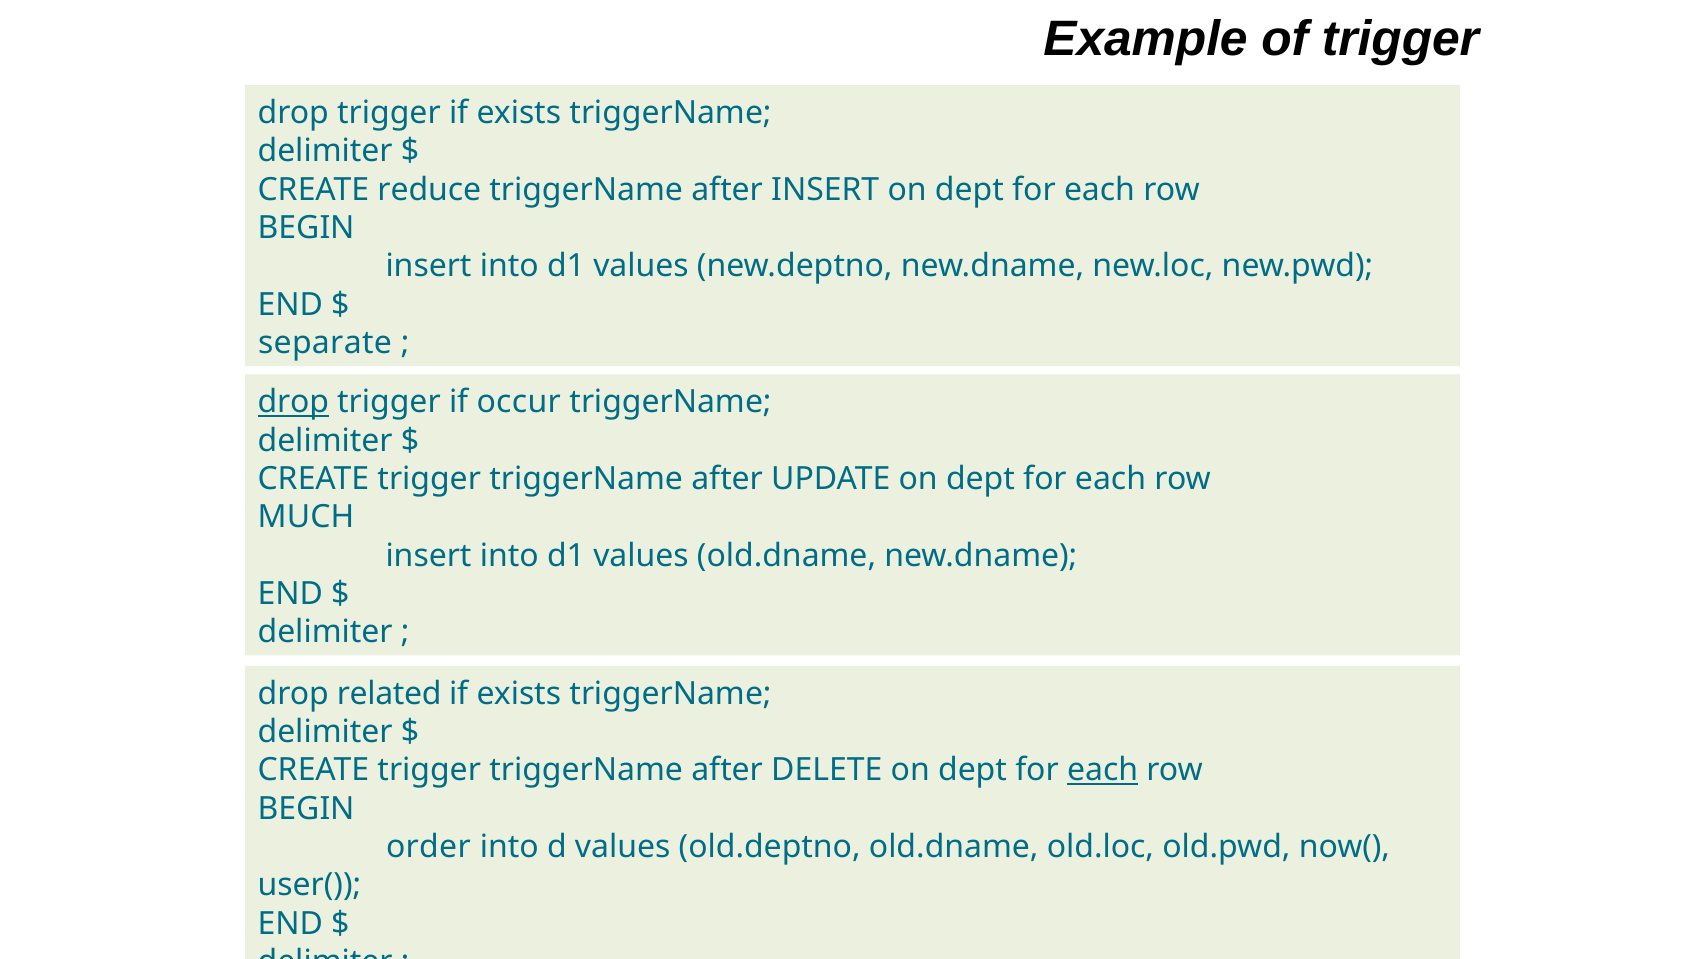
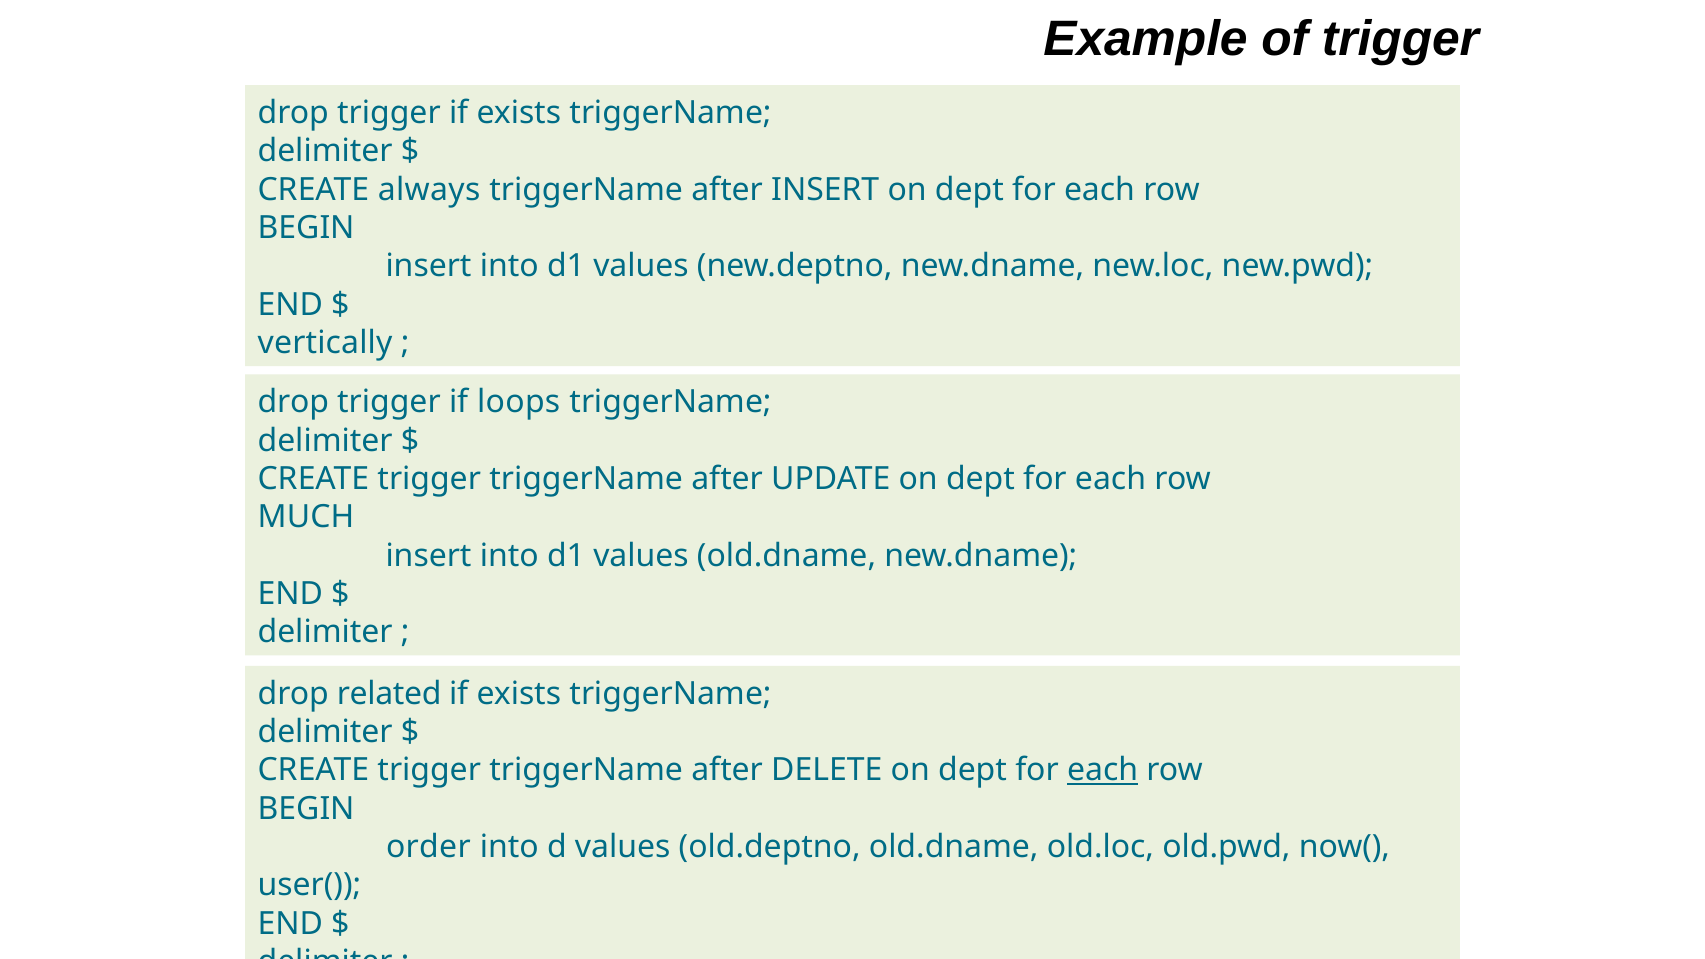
reduce: reduce -> always
separate: separate -> vertically
drop at (293, 402) underline: present -> none
occur: occur -> loops
